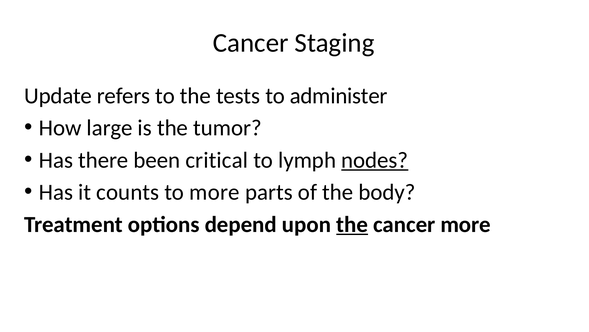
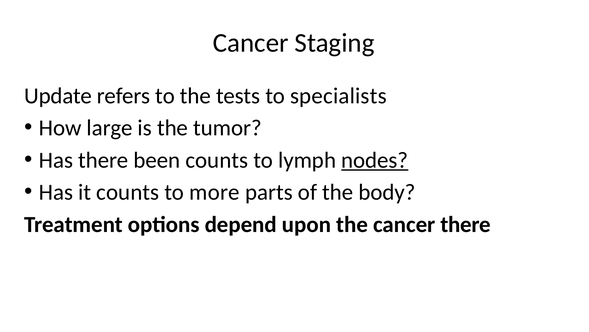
administer: administer -> specialists
been critical: critical -> counts
the at (352, 224) underline: present -> none
cancer more: more -> there
